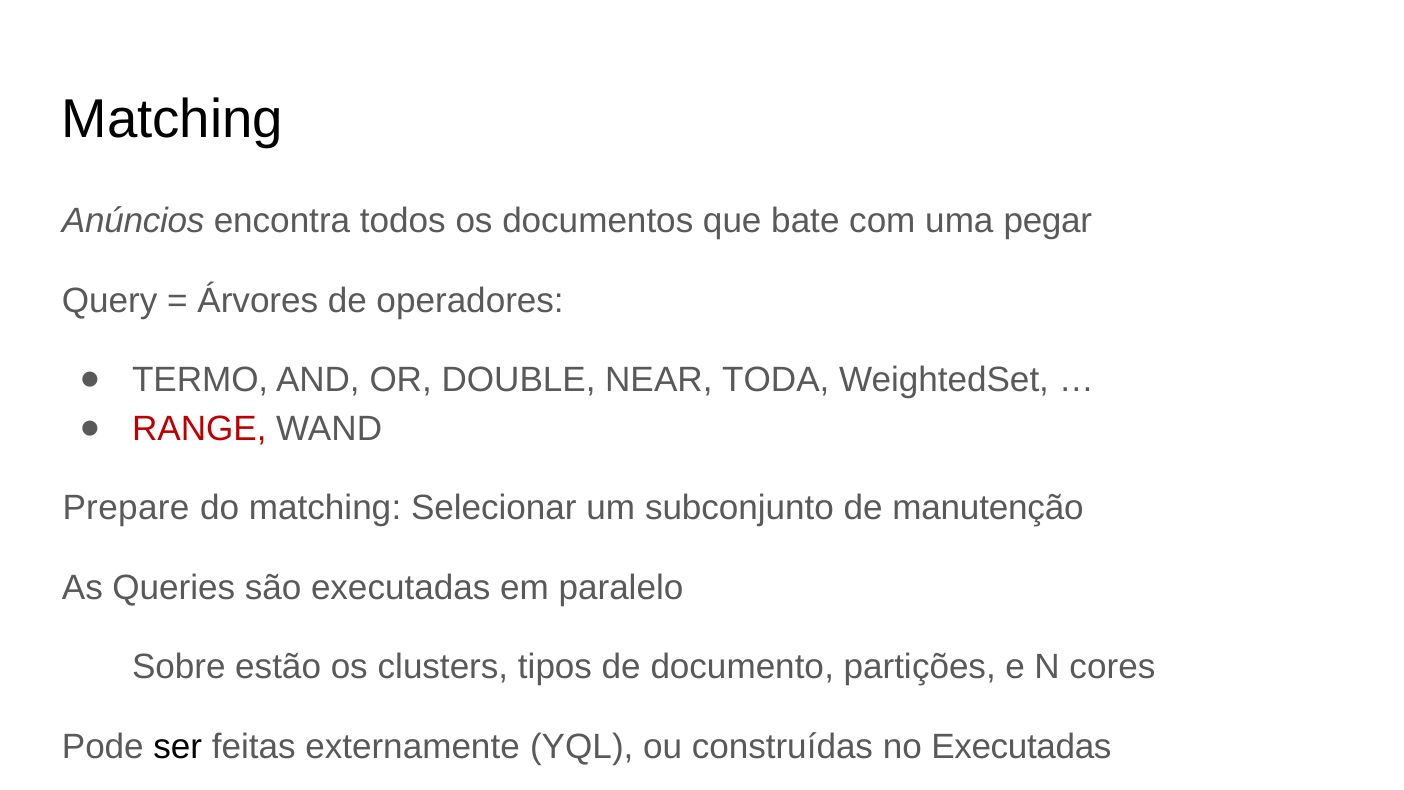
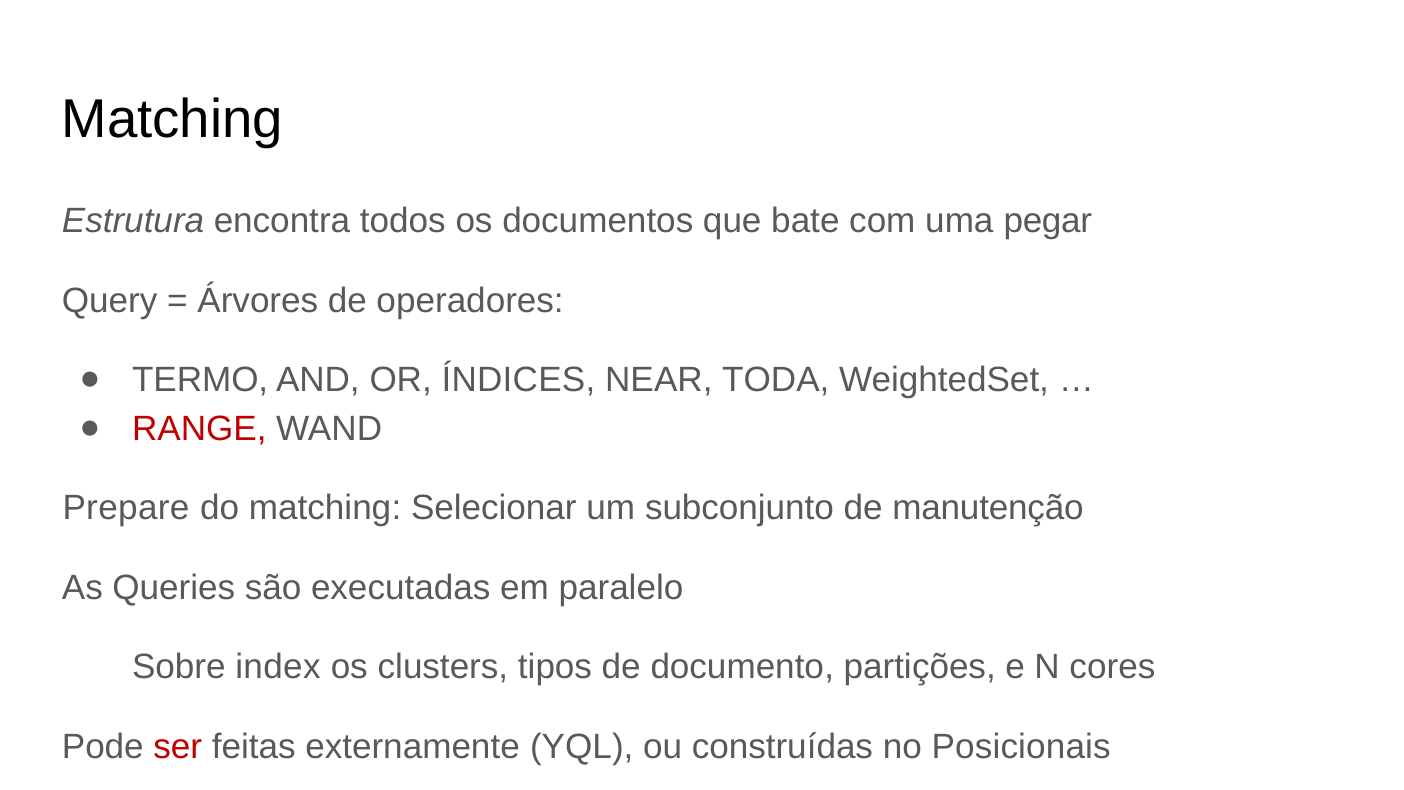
Anúncios: Anúncios -> Estrutura
DOUBLE: DOUBLE -> ÍNDICES
estão: estão -> index
ser colour: black -> red
no Executadas: Executadas -> Posicionais
